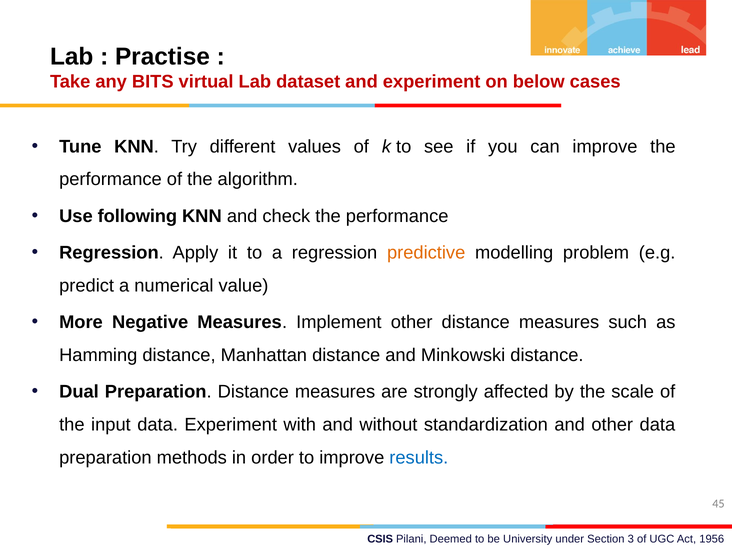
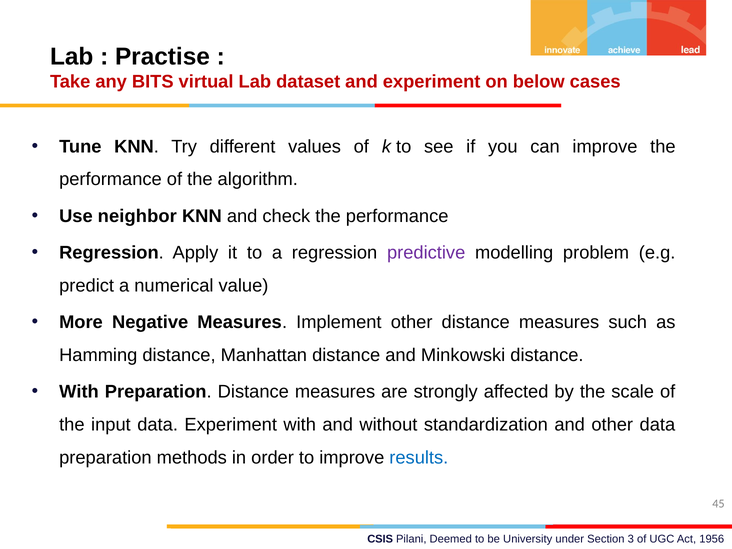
following: following -> neighbor
predictive colour: orange -> purple
Dual at (79, 392): Dual -> With
